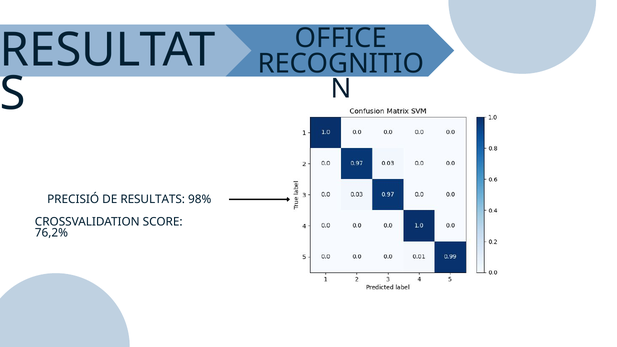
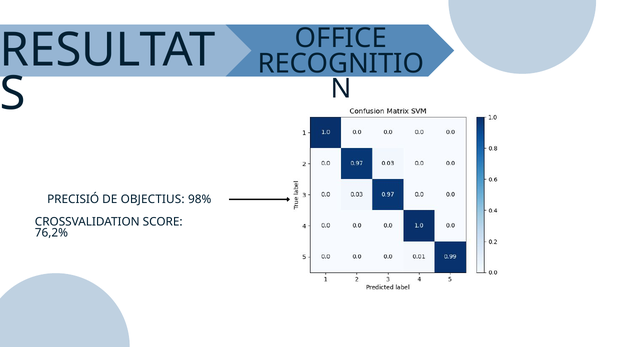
RESULTATS: RESULTATS -> OBJECTIUS
